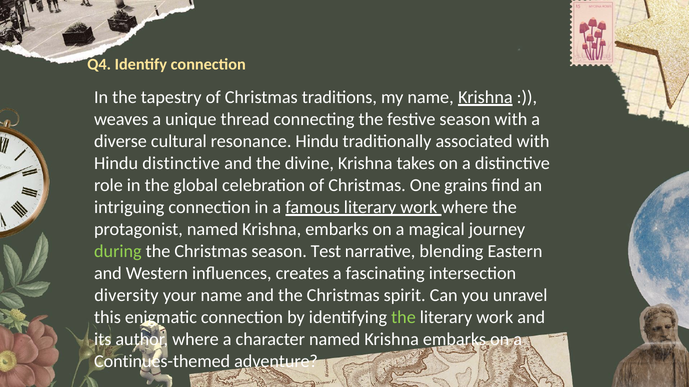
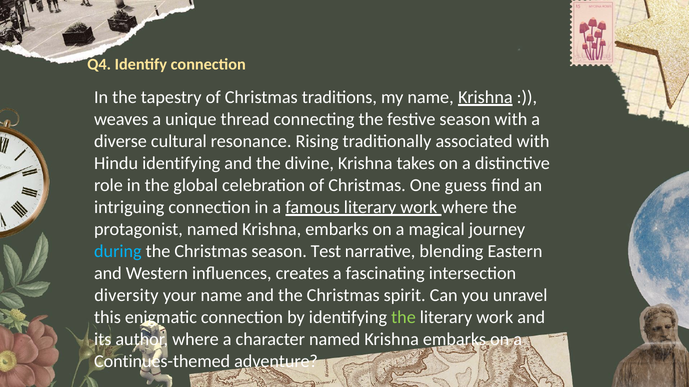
resonance Hindu: Hindu -> Rising
Hindu distinctive: distinctive -> identifying
grains: grains -> guess
during colour: light green -> light blue
